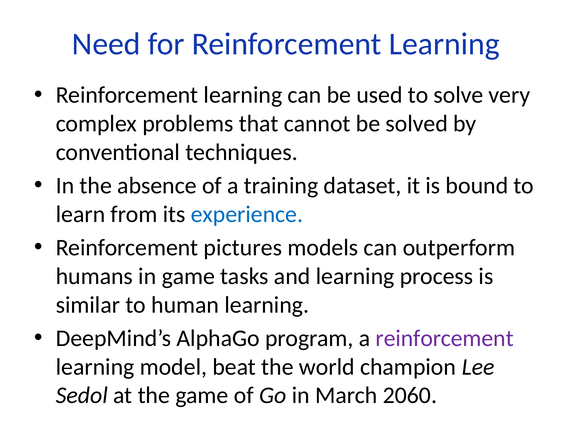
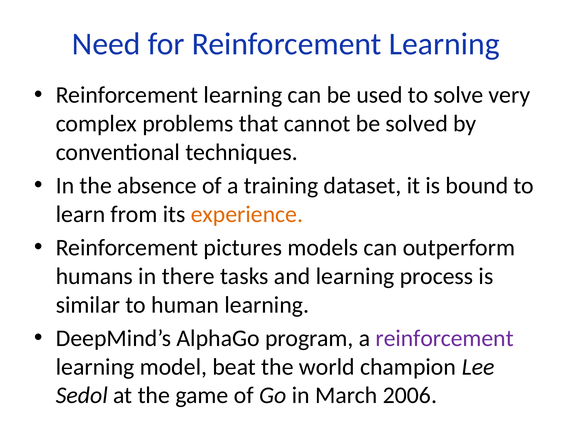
experience colour: blue -> orange
in game: game -> there
2060: 2060 -> 2006
